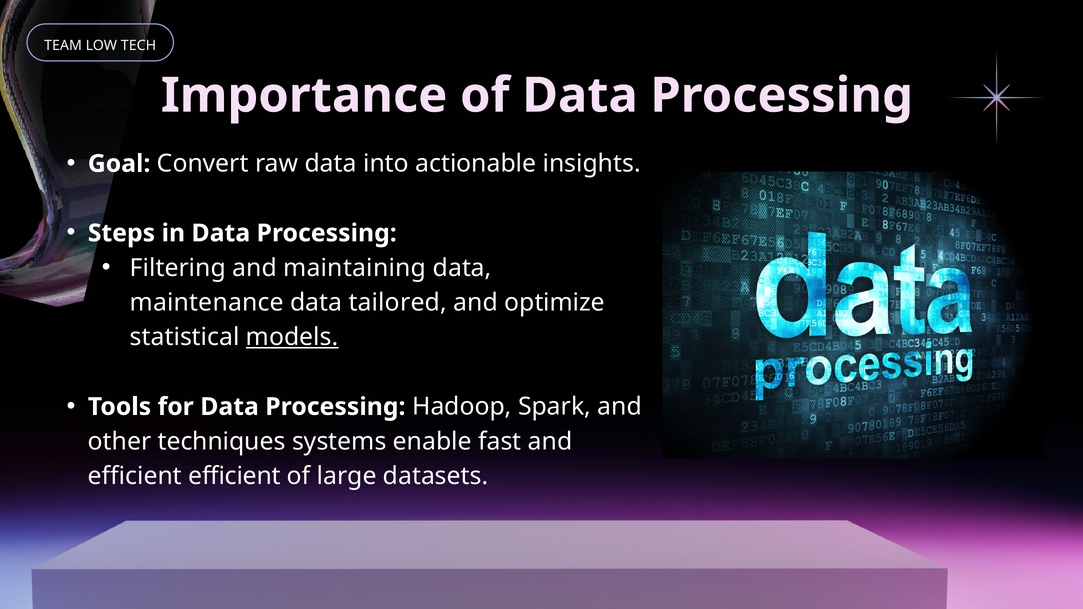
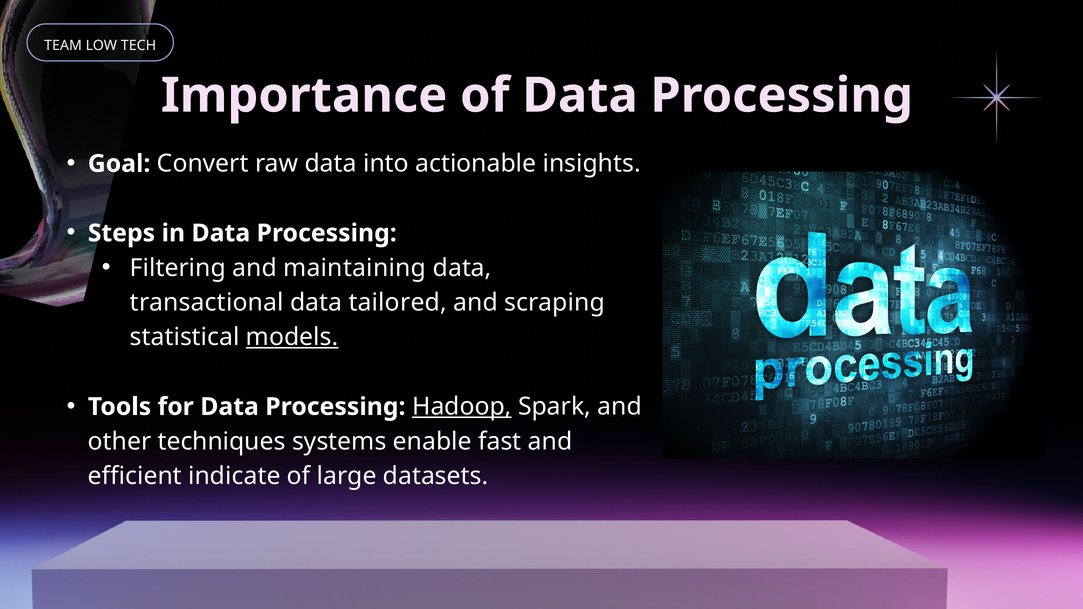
maintenance: maintenance -> transactional
optimize: optimize -> scraping
Hadoop underline: none -> present
efficient efficient: efficient -> indicate
